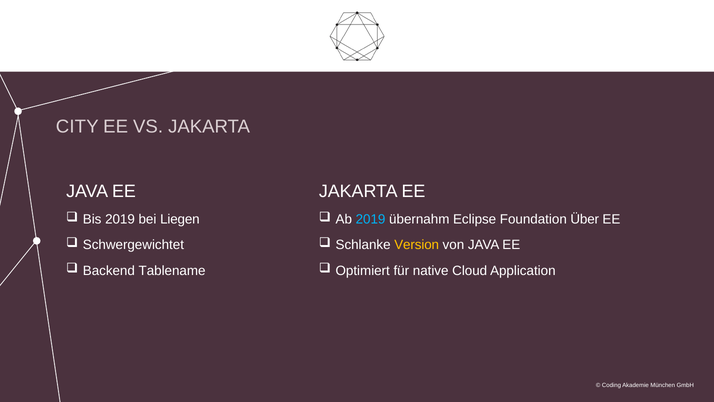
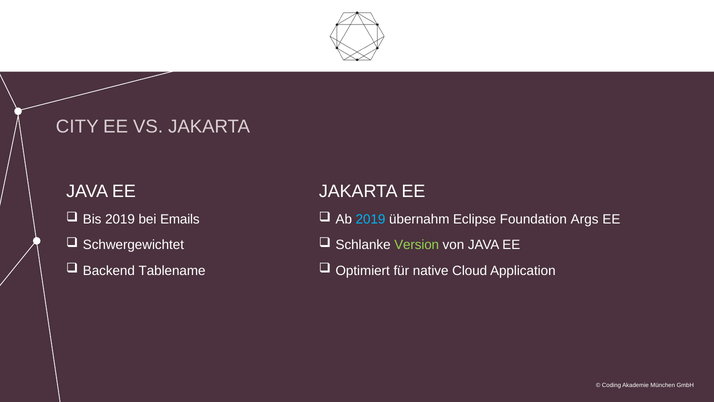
Liegen: Liegen -> Emails
Über: Über -> Args
Version colour: yellow -> light green
